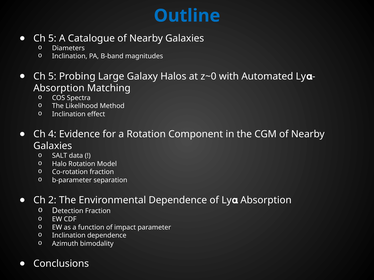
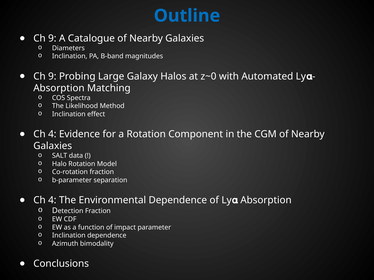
5 at (52, 38): 5 -> 9
5 at (52, 76): 5 -> 9
2 at (52, 201): 2 -> 4
